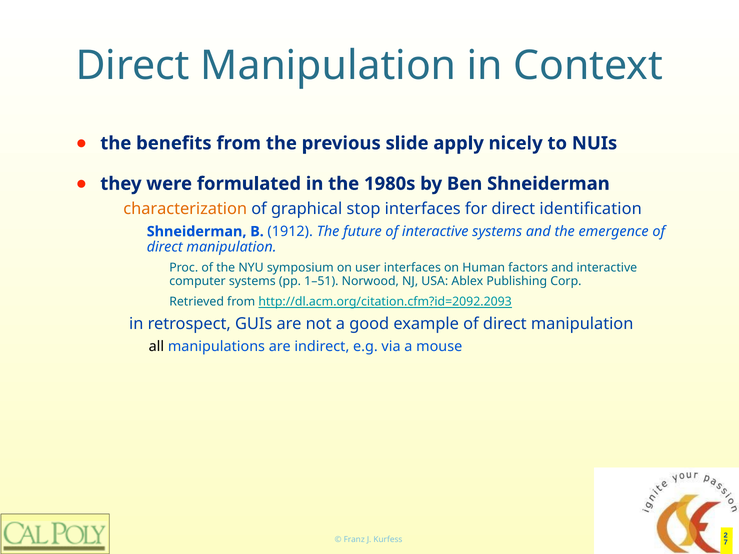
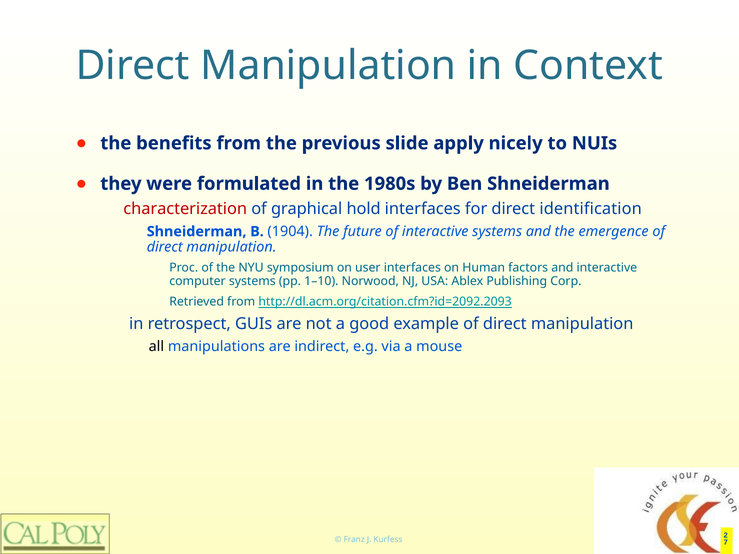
characterization colour: orange -> red
stop: stop -> hold
1912: 1912 -> 1904
1–51: 1–51 -> 1–10
